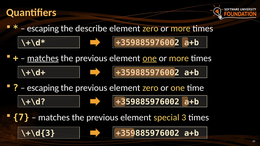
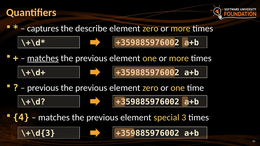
escaping at (43, 29): escaping -> captures
one at (150, 58) underline: present -> none
escaping at (43, 88): escaping -> previous
7: 7 -> 4
